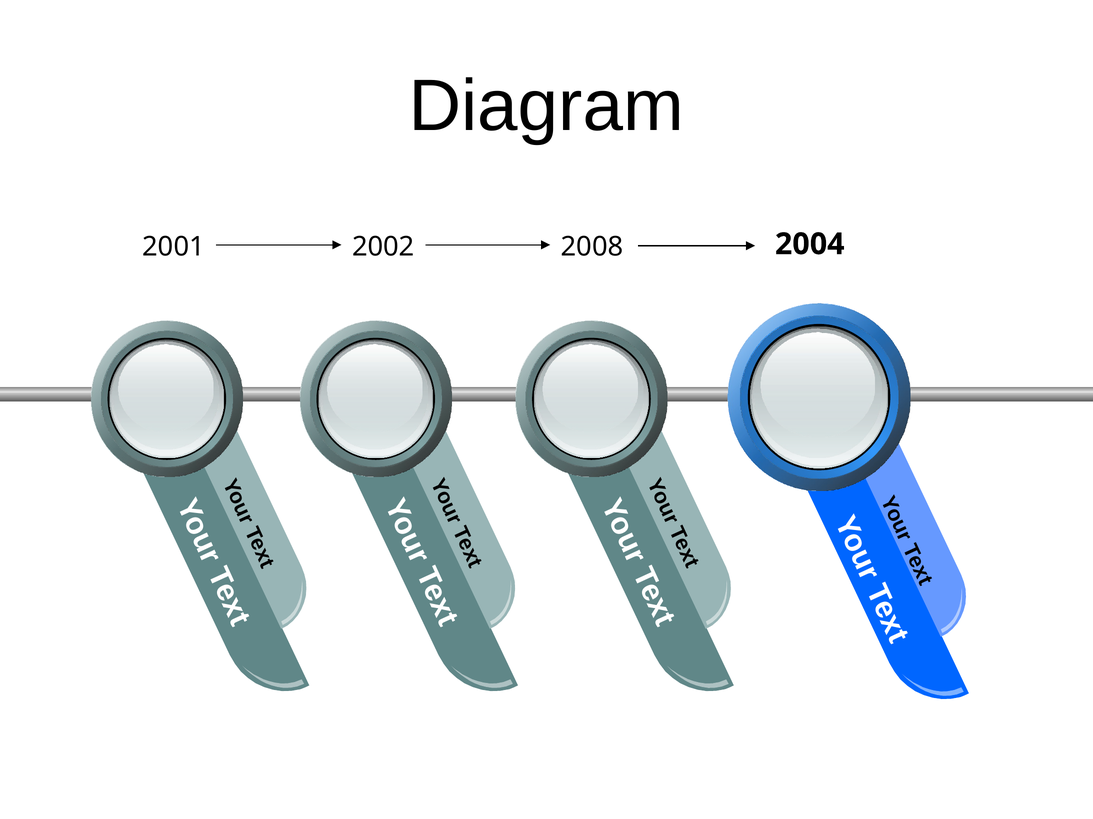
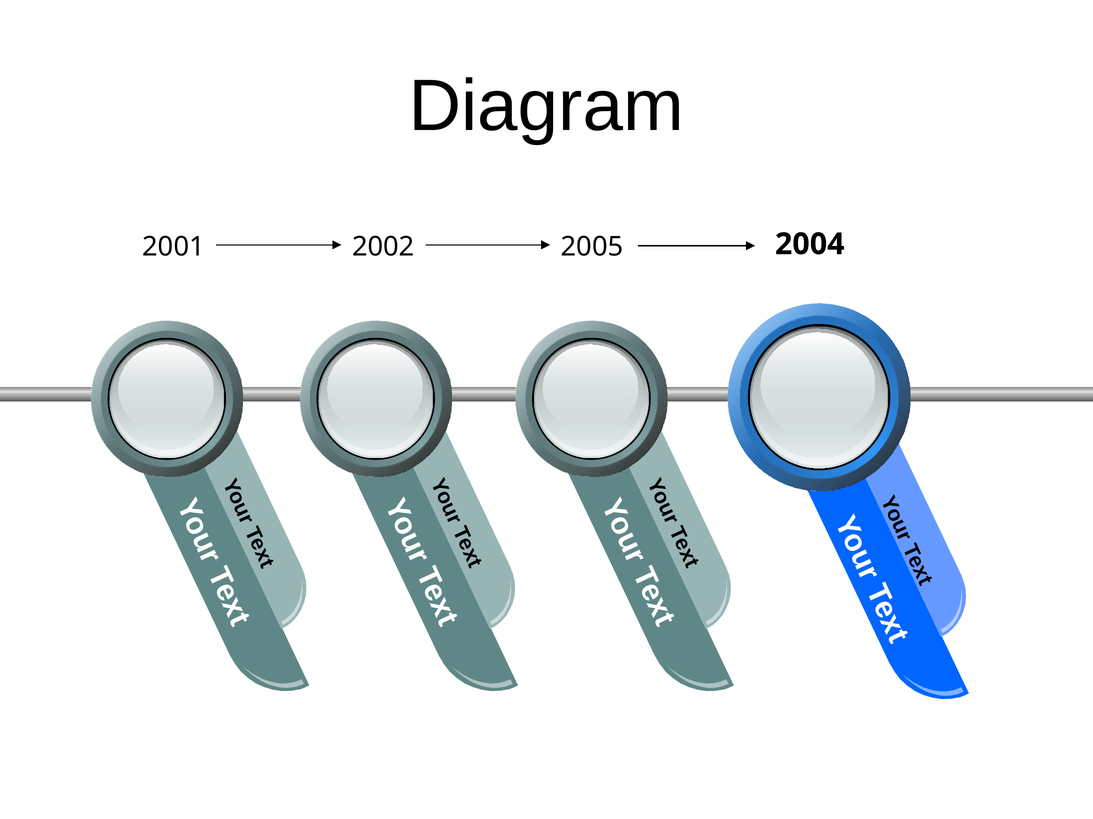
2008: 2008 -> 2005
